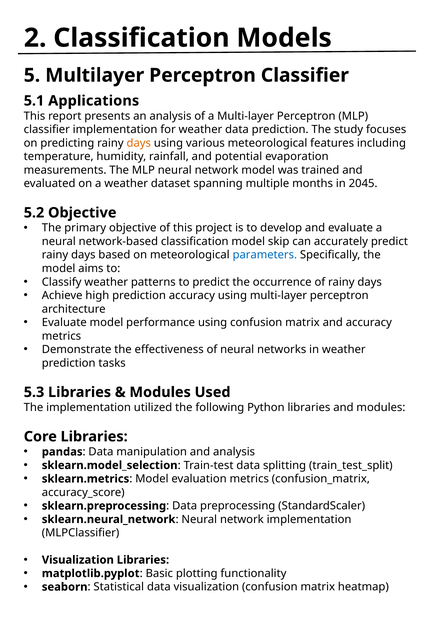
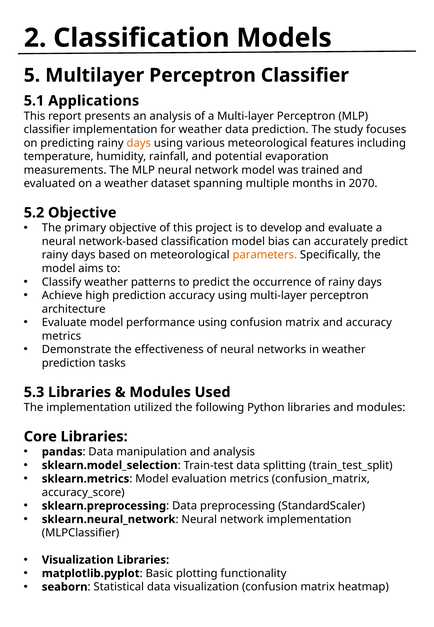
2045: 2045 -> 2070
skip: skip -> bias
parameters colour: blue -> orange
